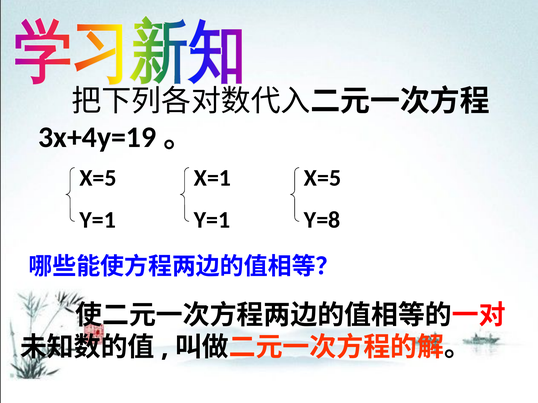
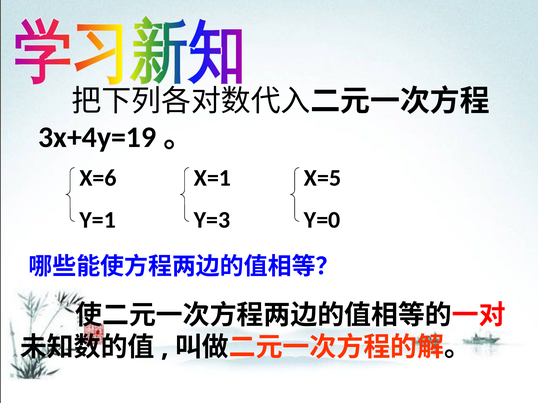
X=5 at (98, 178): X=5 -> X=6
Y=1 at (212, 220): Y=1 -> Y=3
Y=8: Y=8 -> Y=0
